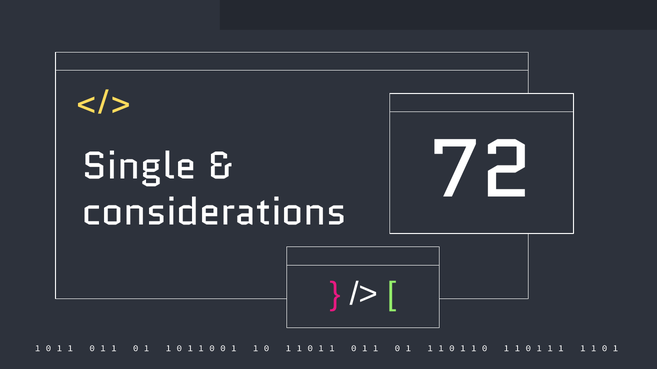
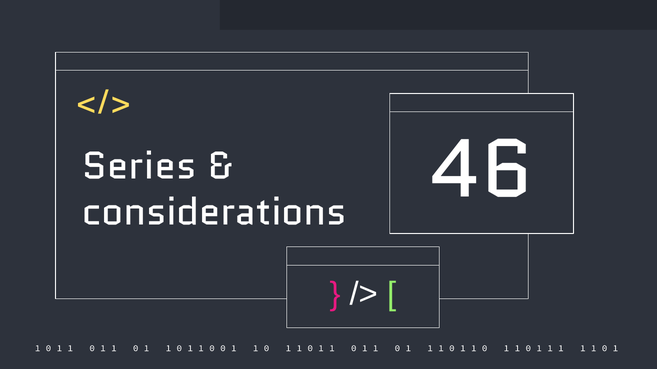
Single: Single -> Series
72: 72 -> 46
